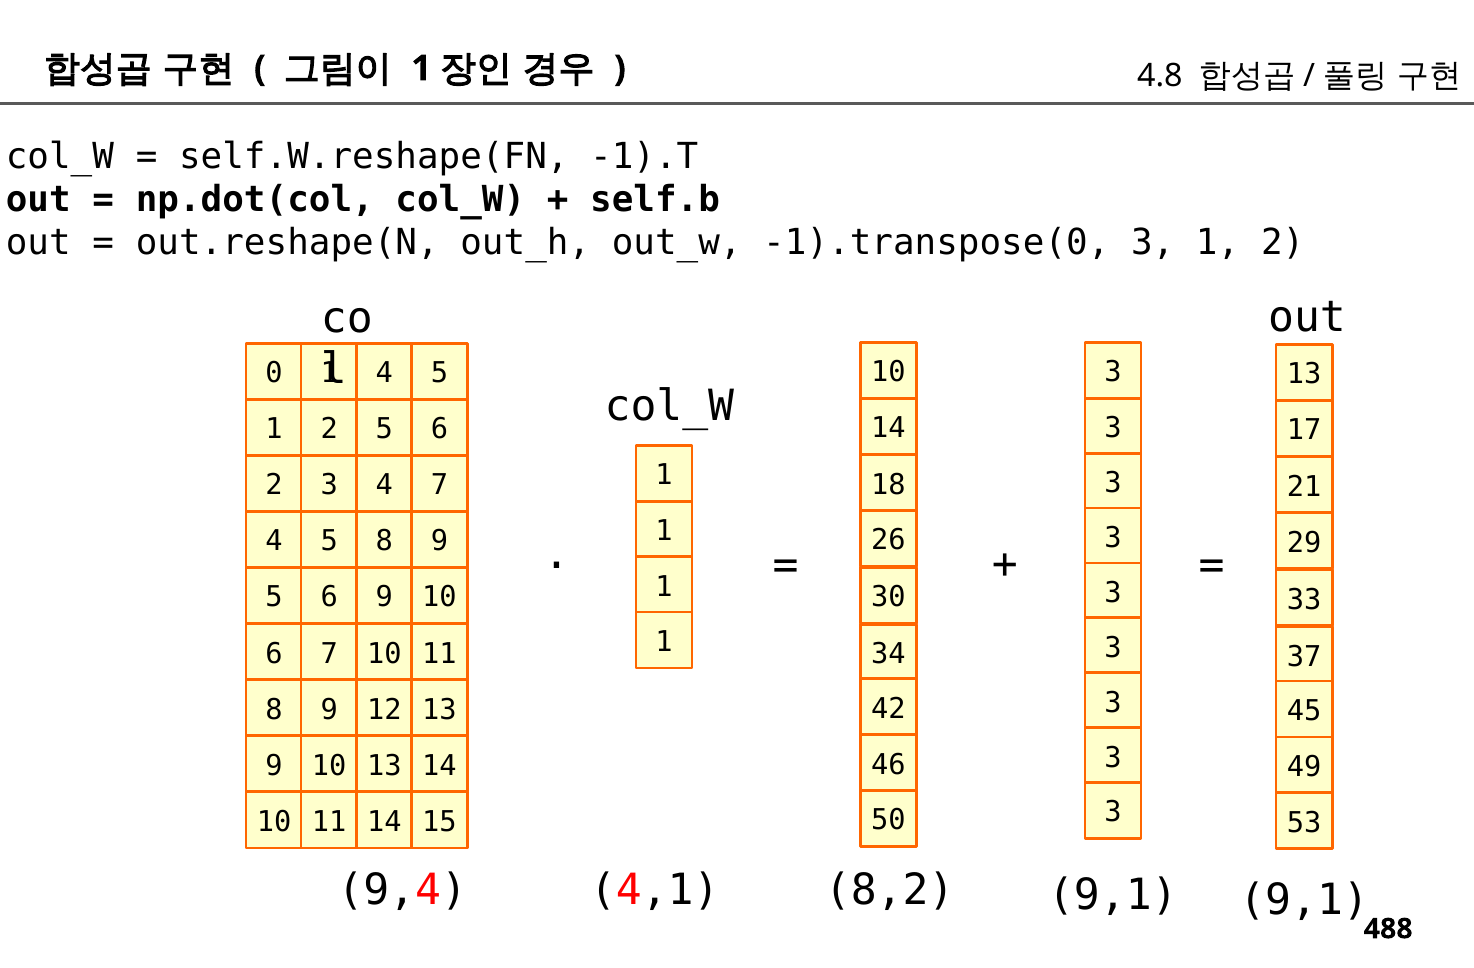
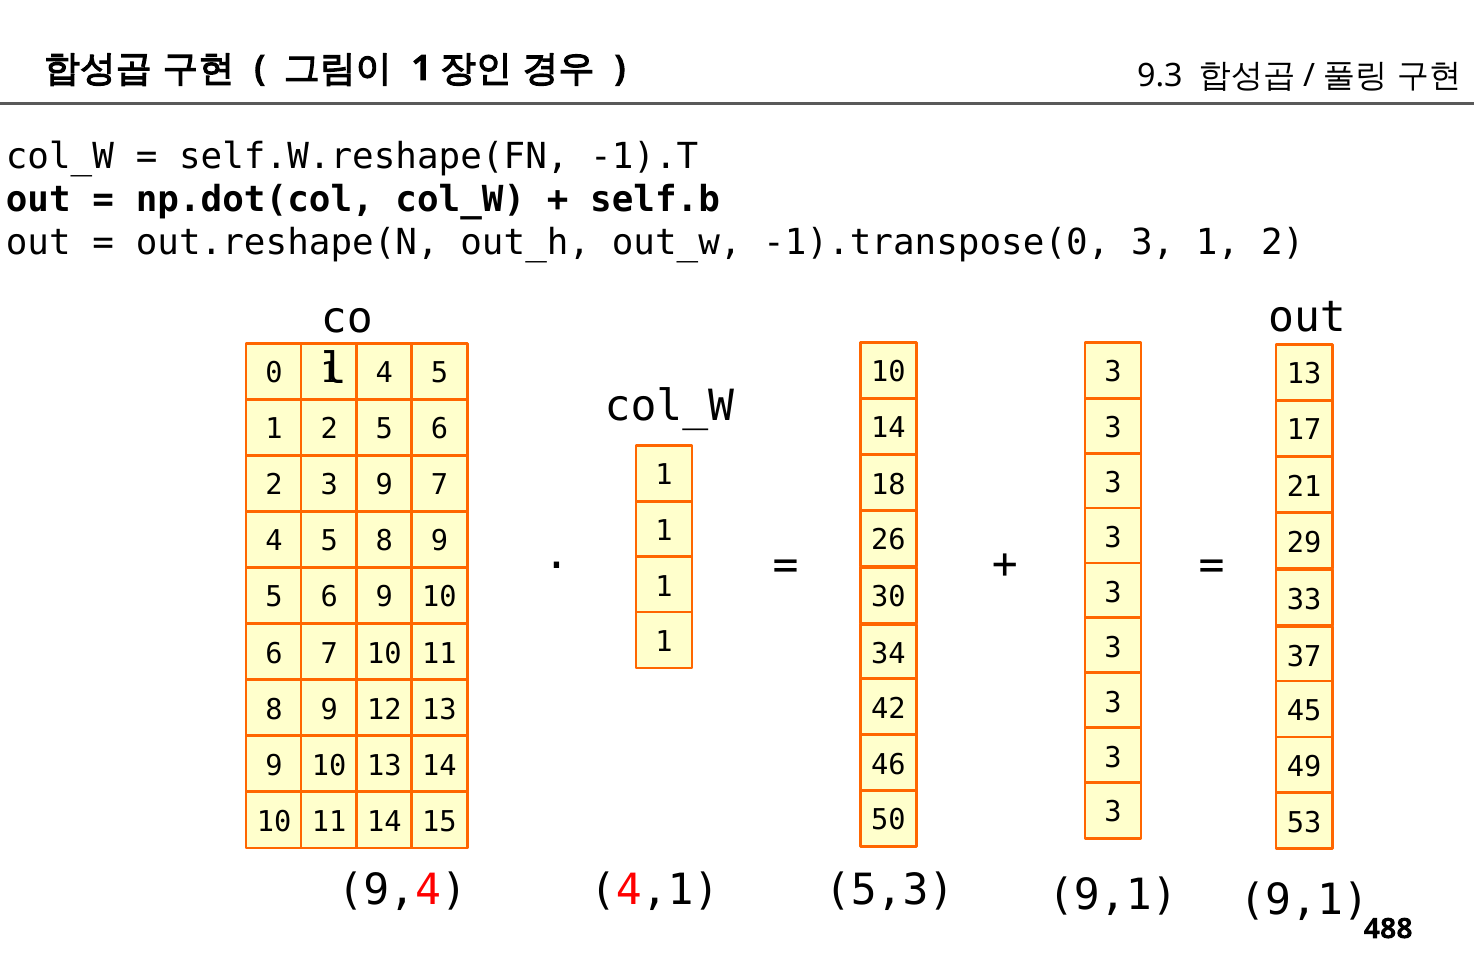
4.8: 4.8 -> 9.3
3 4: 4 -> 9
8,2: 8,2 -> 5,3
